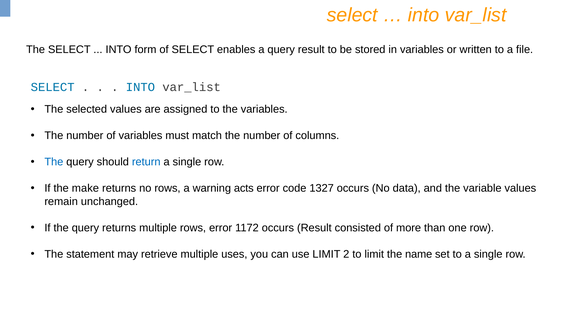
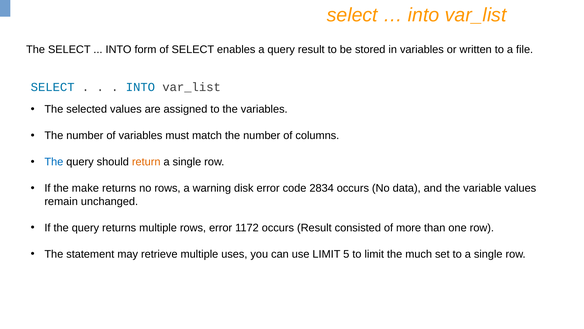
return colour: blue -> orange
acts: acts -> disk
1327: 1327 -> 2834
2: 2 -> 5
name: name -> much
